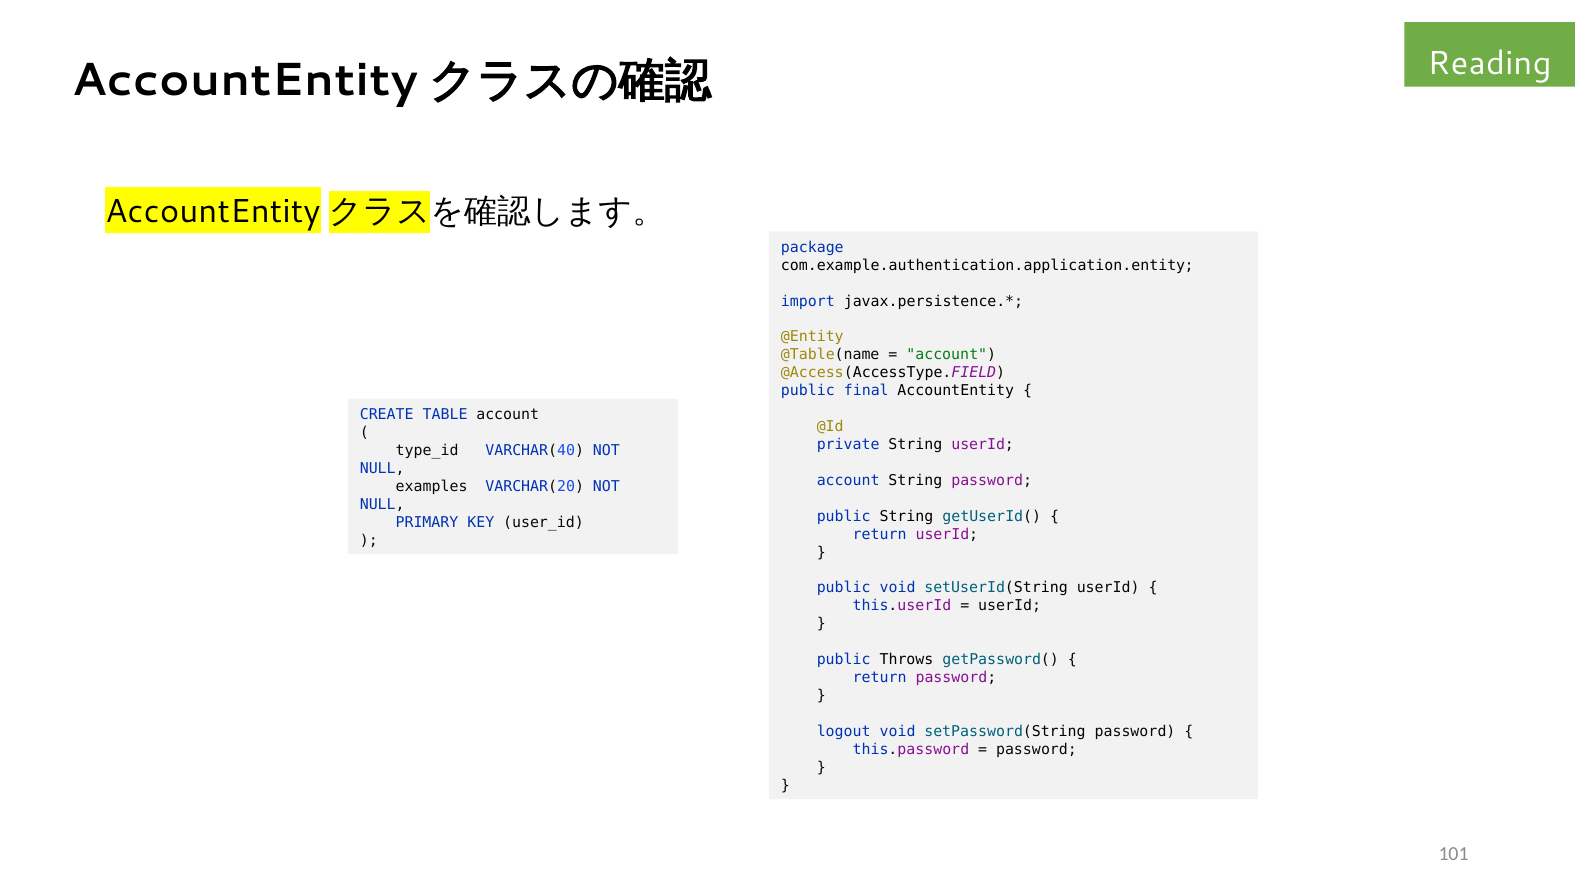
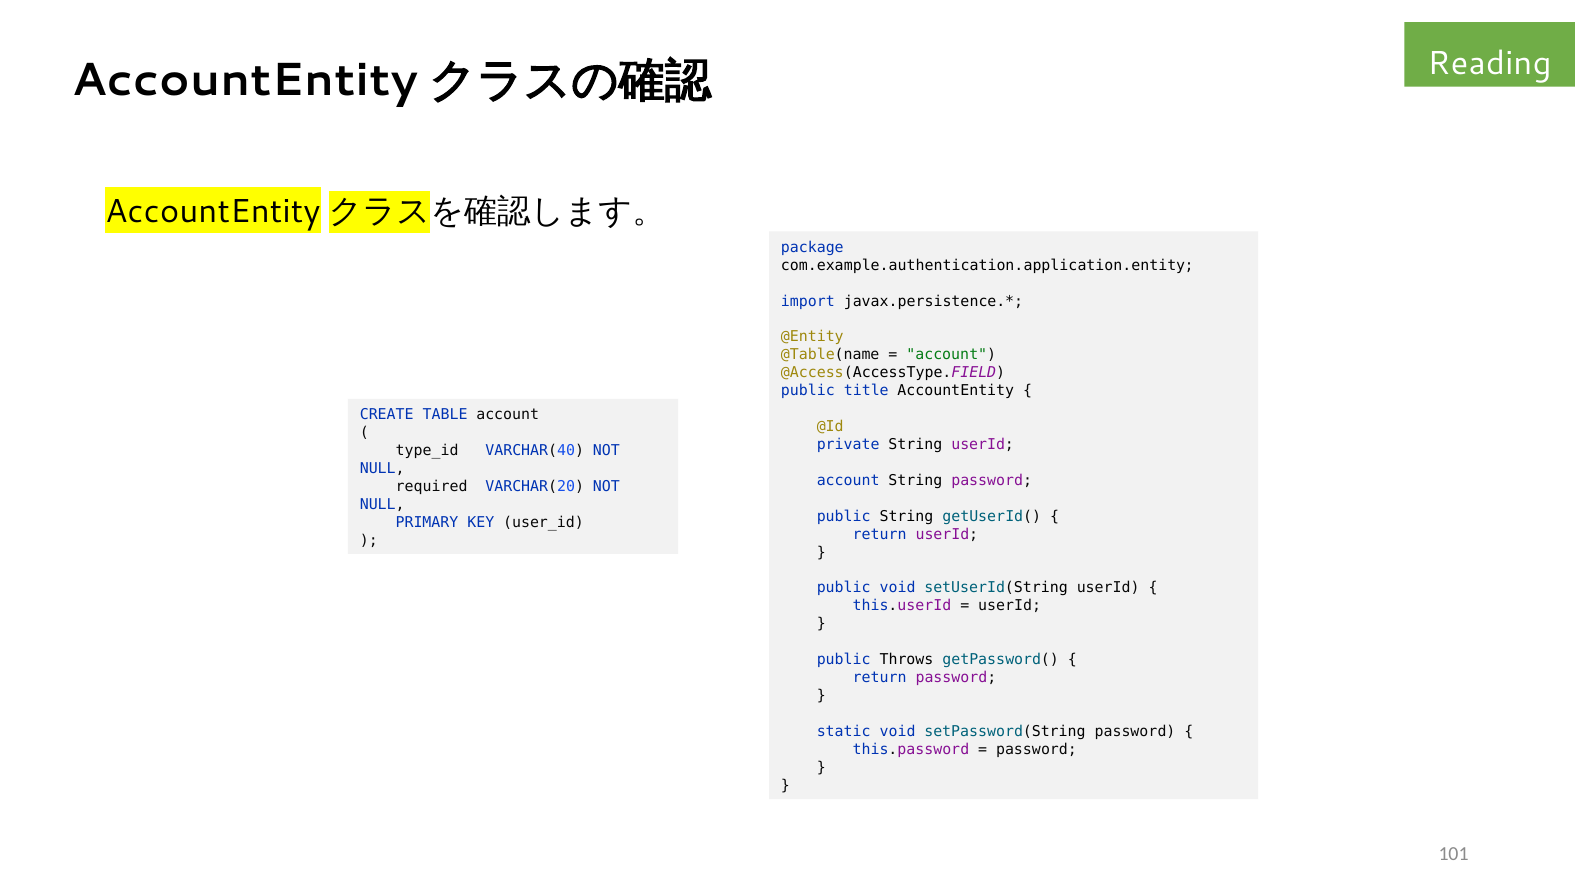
final: final -> title
examples: examples -> required
logout: logout -> static
